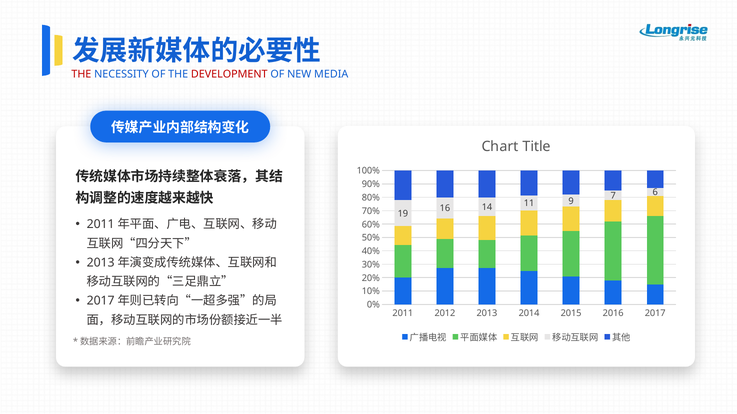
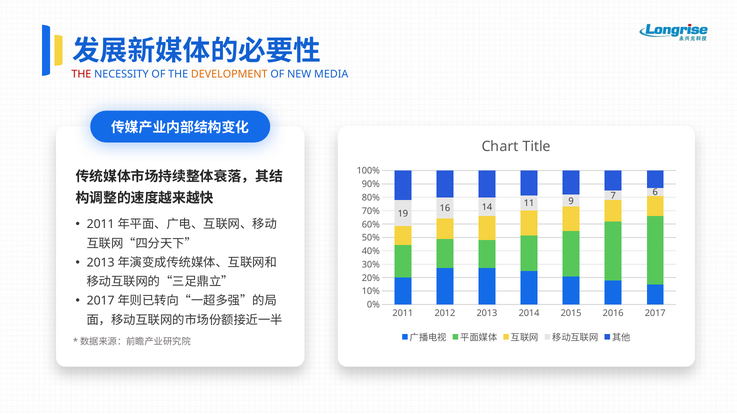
DEVELOPMENT colour: red -> orange
